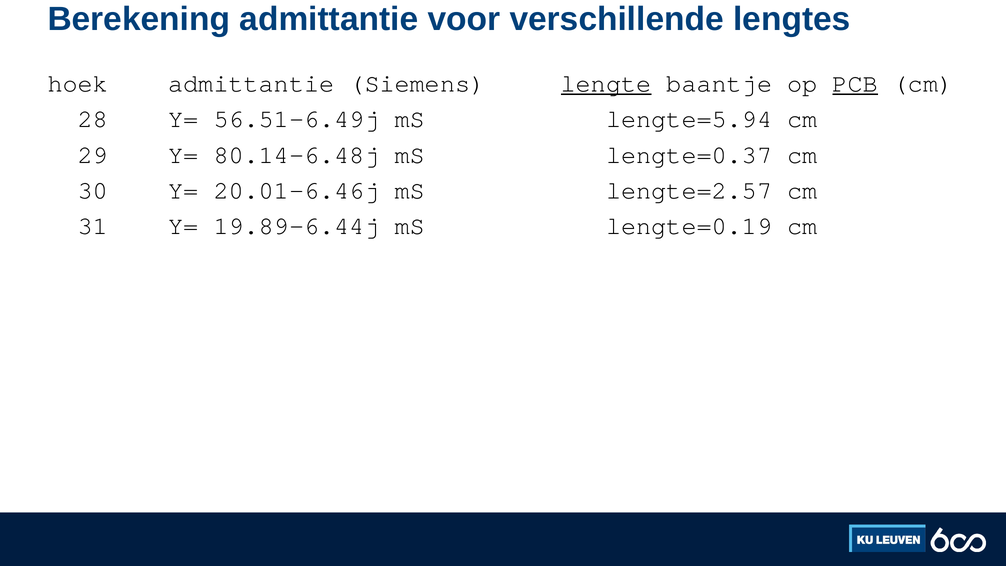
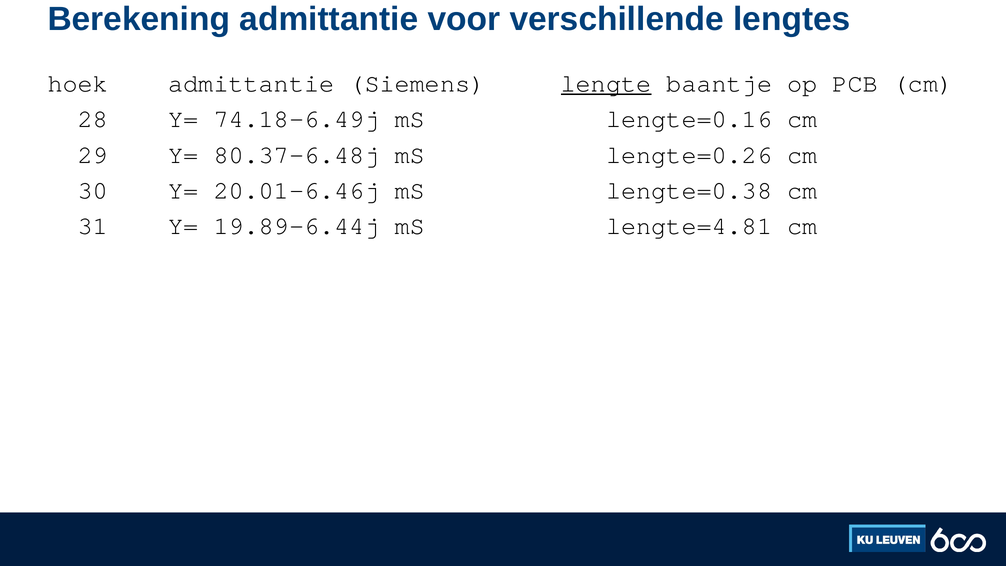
PCB underline: present -> none
56.51-6.49j: 56.51-6.49j -> 74.18-6.49j
lengte=5.94: lengte=5.94 -> lengte=0.16
80.14-6.48j: 80.14-6.48j -> 80.37-6.48j
lengte=0.37: lengte=0.37 -> lengte=0.26
lengte=2.57: lengte=2.57 -> lengte=0.38
lengte=0.19: lengte=0.19 -> lengte=4.81
